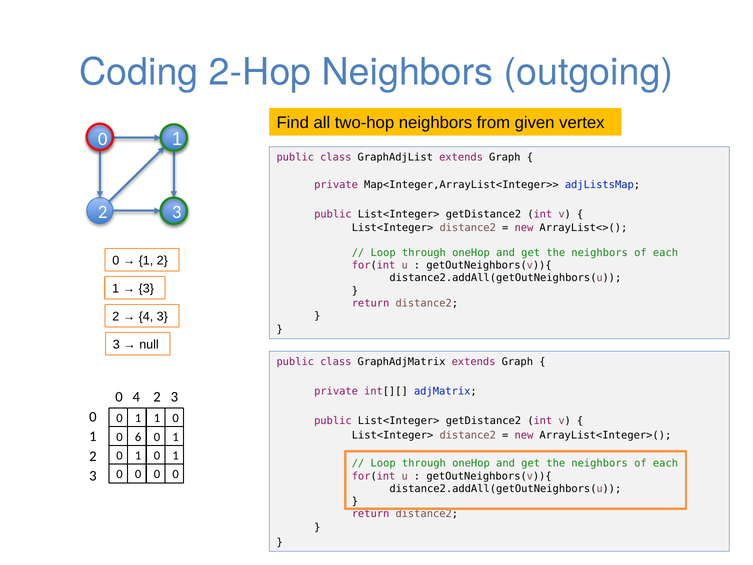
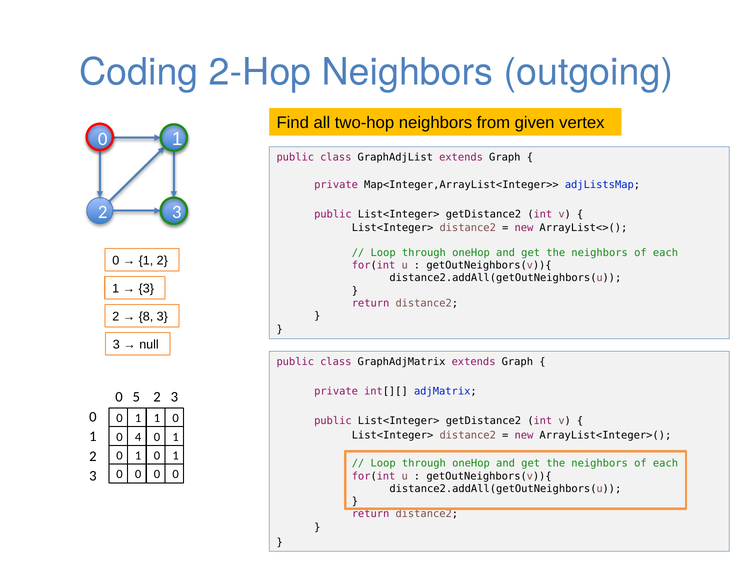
4 at (146, 317): 4 -> 8
0 4: 4 -> 5
6: 6 -> 4
